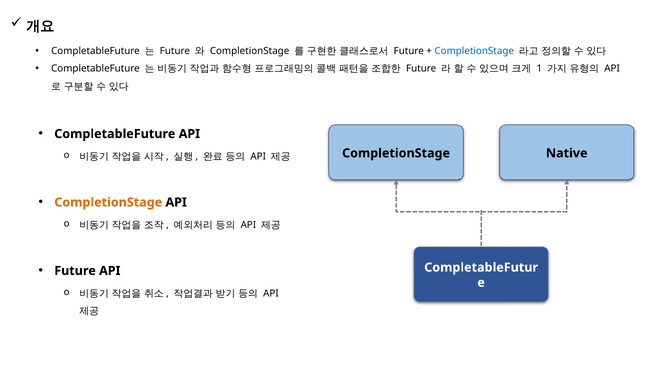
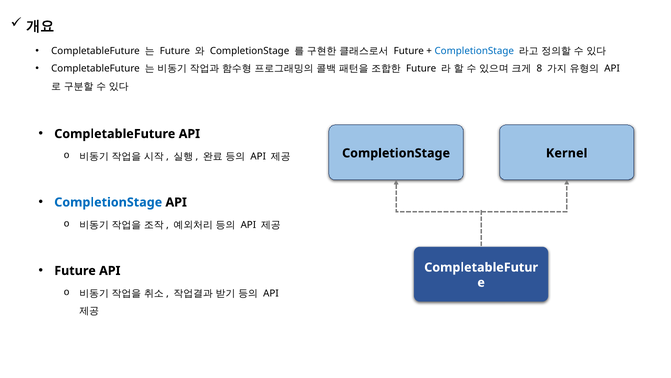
1: 1 -> 8
Native: Native -> Kernel
CompletionStage at (108, 202) colour: orange -> blue
